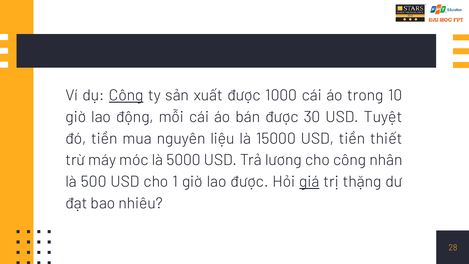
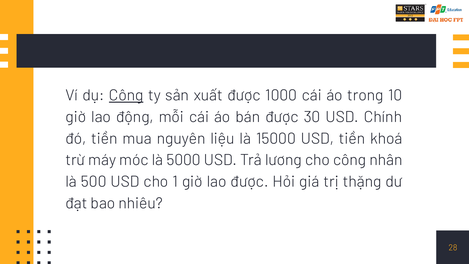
Tuyệt: Tuyệt -> Chính
thiết: thiết -> khoá
giá underline: present -> none
